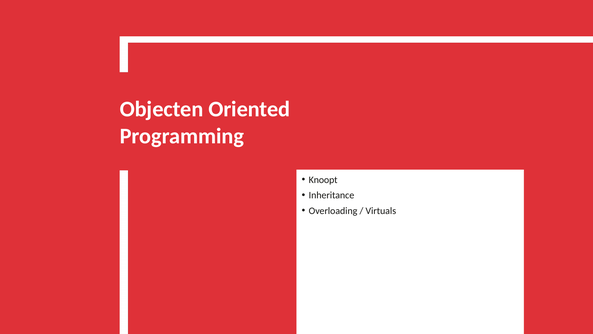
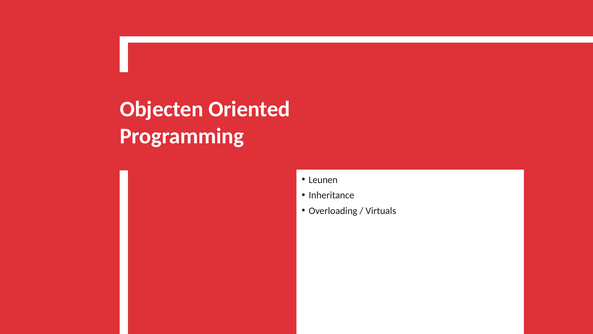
Knoopt: Knoopt -> Leunen
